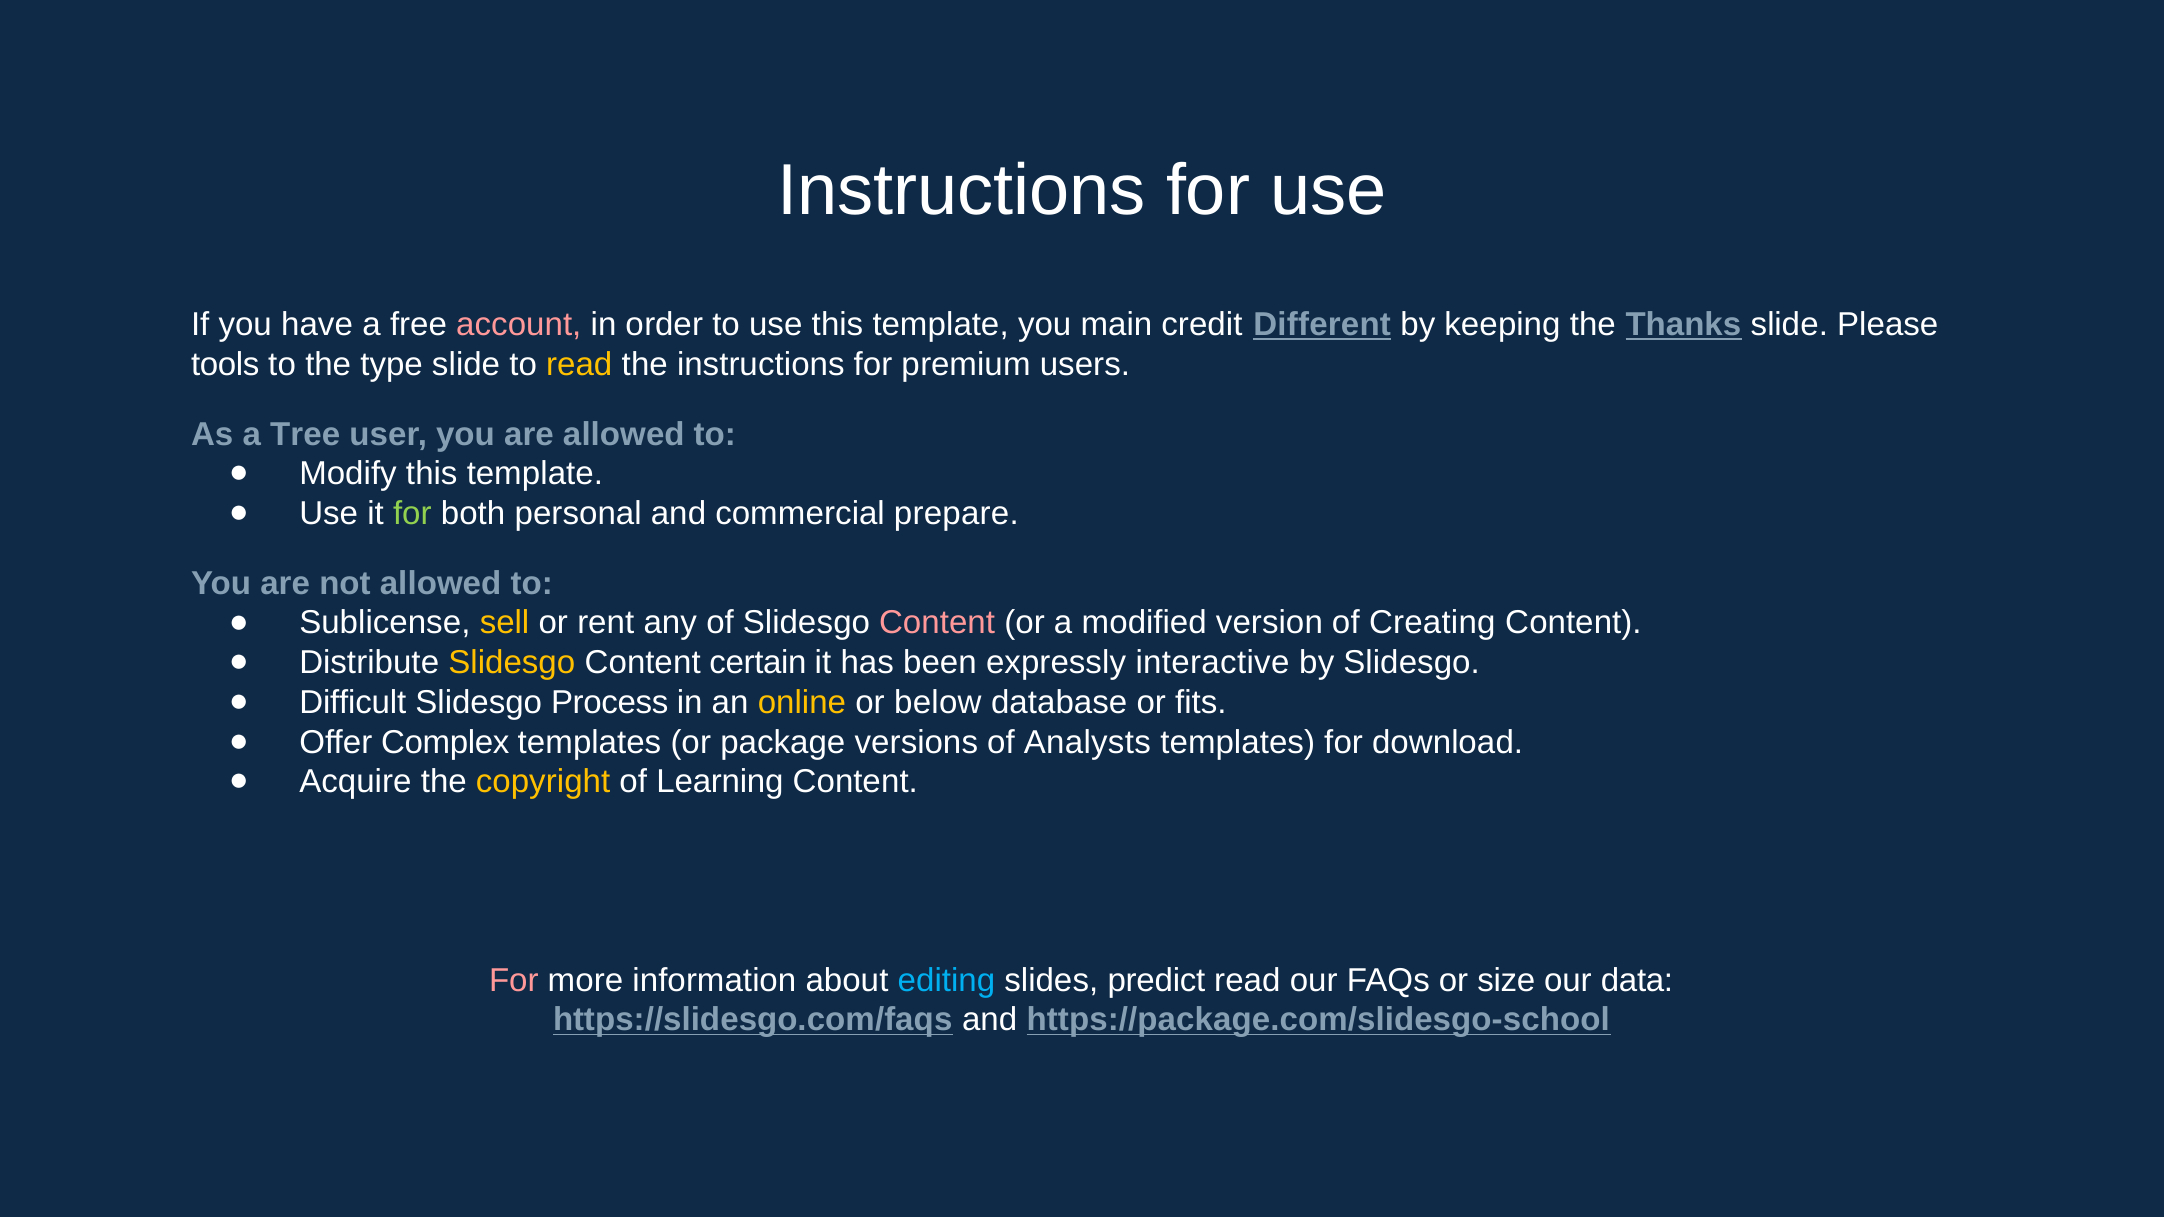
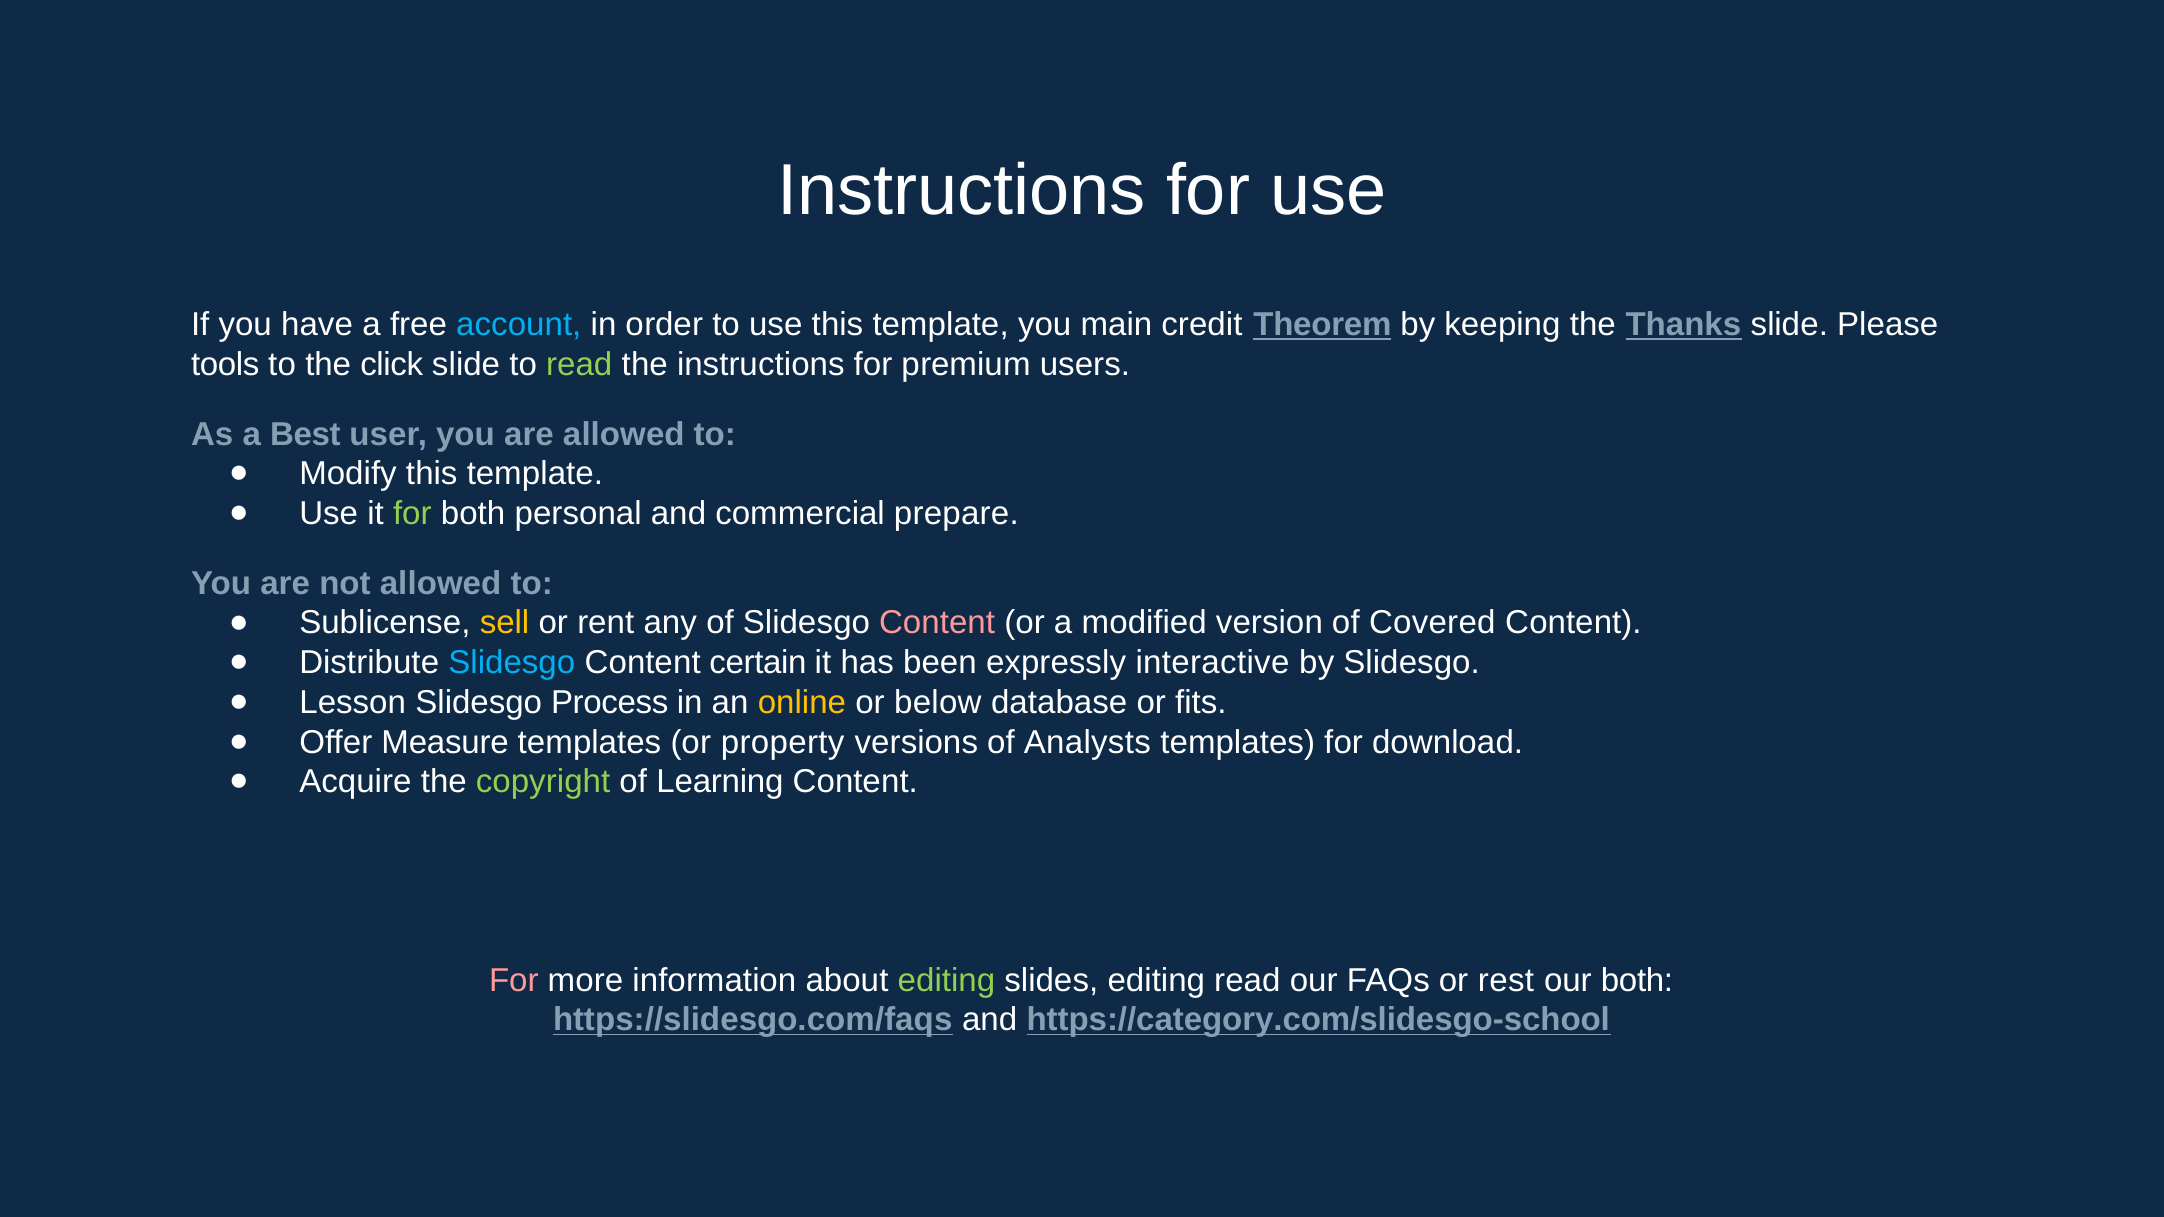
account colour: pink -> light blue
Different: Different -> Theorem
type: type -> click
read at (579, 365) colour: yellow -> light green
Tree: Tree -> Best
Creating: Creating -> Covered
Slidesgo at (512, 663) colour: yellow -> light blue
Difficult: Difficult -> Lesson
Complex: Complex -> Measure
package: package -> property
copyright colour: yellow -> light green
editing at (946, 981) colour: light blue -> light green
slides predict: predict -> editing
size: size -> rest
our data: data -> both
https://package.com/slidesgo-school: https://package.com/slidesgo-school -> https://category.com/slidesgo-school
